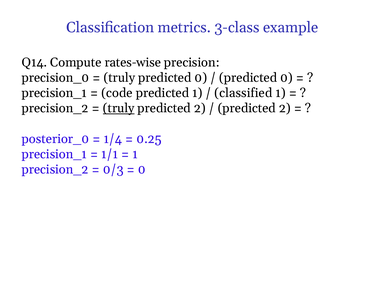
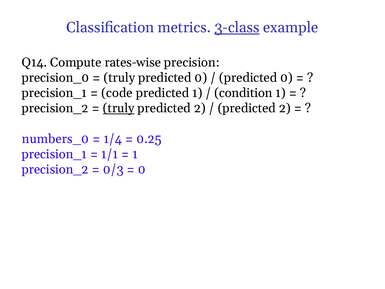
3-class underline: none -> present
classified: classified -> condition
posterior_0: posterior_0 -> numbers_0
